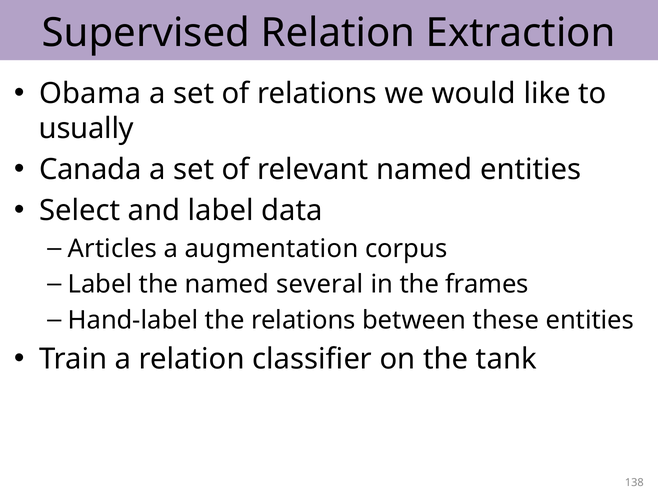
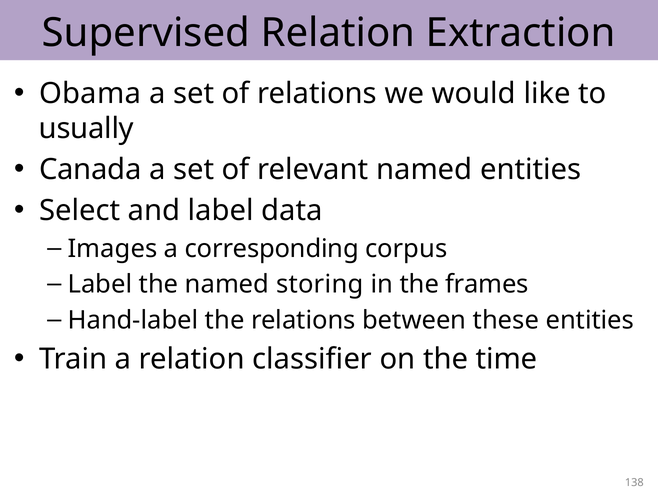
Articles: Articles -> Images
augmentation: augmentation -> corresponding
several: several -> storing
tank: tank -> time
